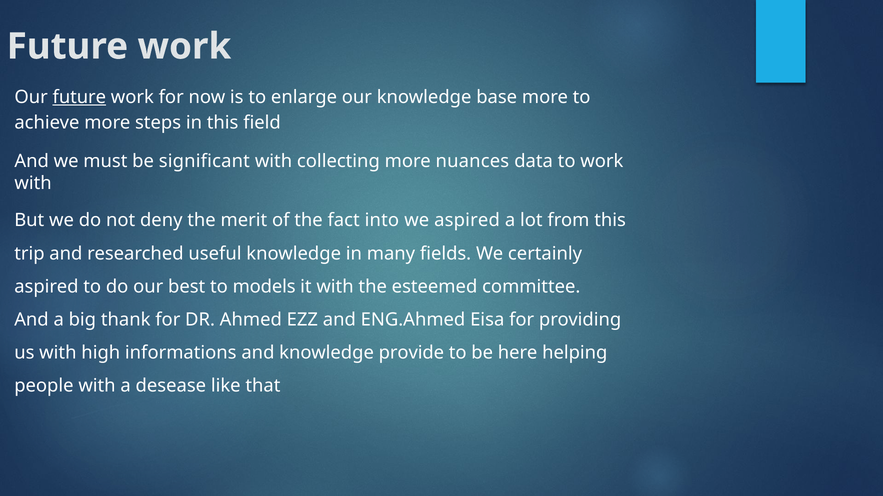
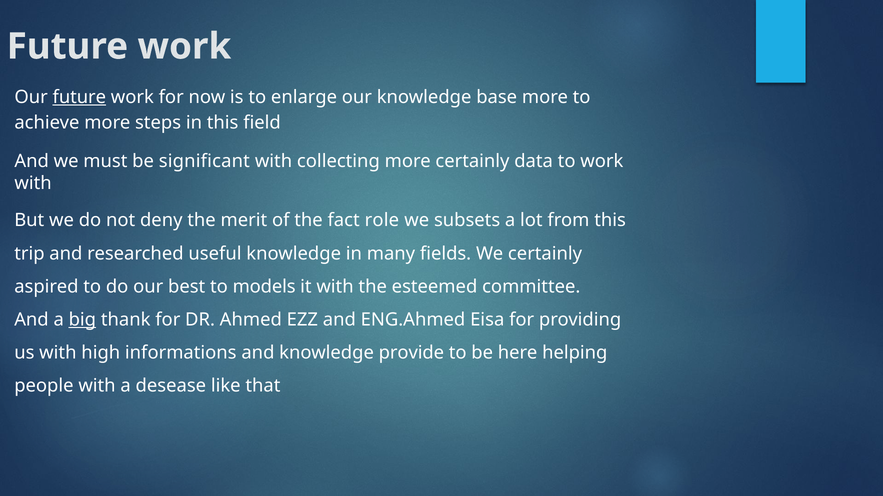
more nuances: nuances -> certainly
into: into -> role
we aspired: aspired -> subsets
big underline: none -> present
